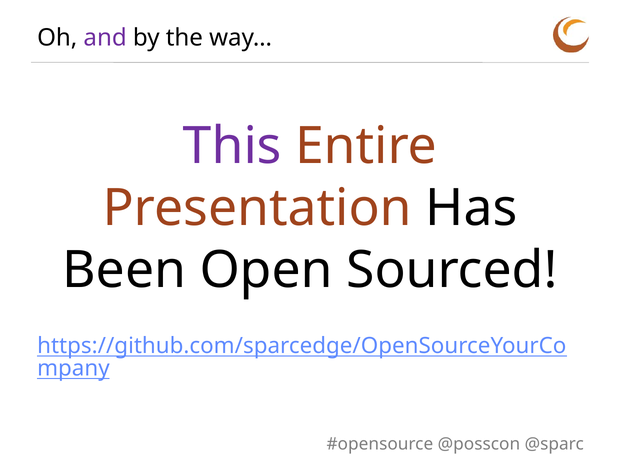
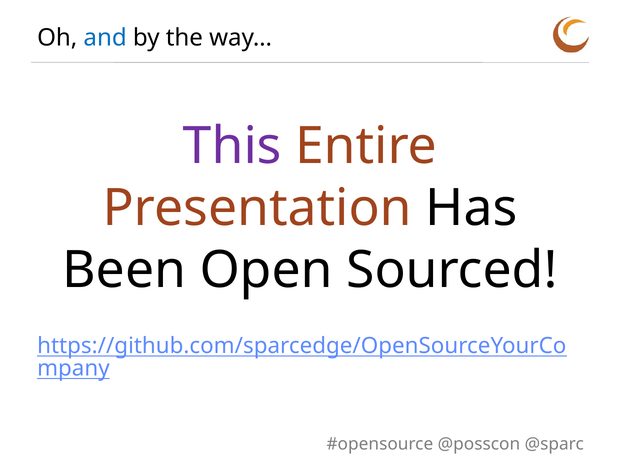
and colour: purple -> blue
